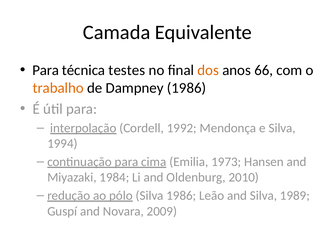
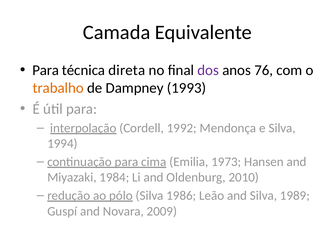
testes: testes -> direta
dos colour: orange -> purple
66: 66 -> 76
Dampney 1986: 1986 -> 1993
